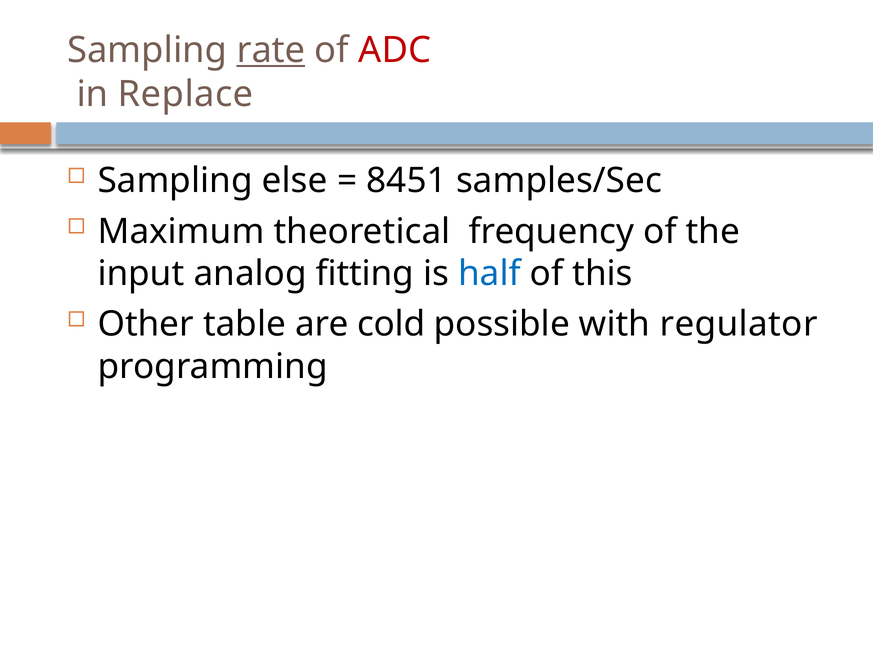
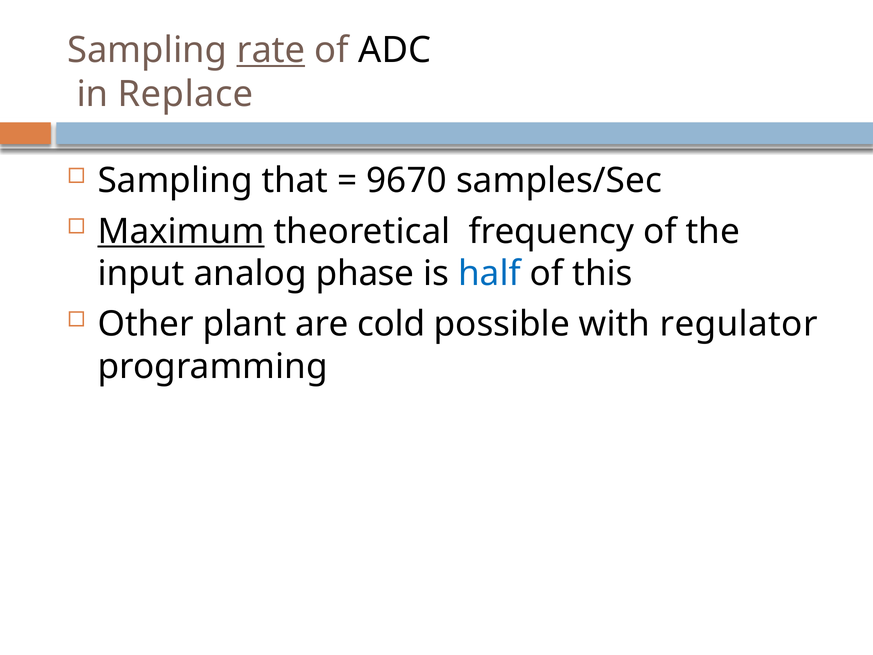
ADC colour: red -> black
else: else -> that
8451: 8451 -> 9670
Maximum underline: none -> present
fitting: fitting -> phase
table: table -> plant
